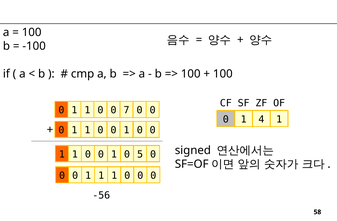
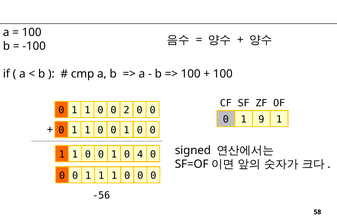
7: 7 -> 2
4: 4 -> 9
5: 5 -> 4
